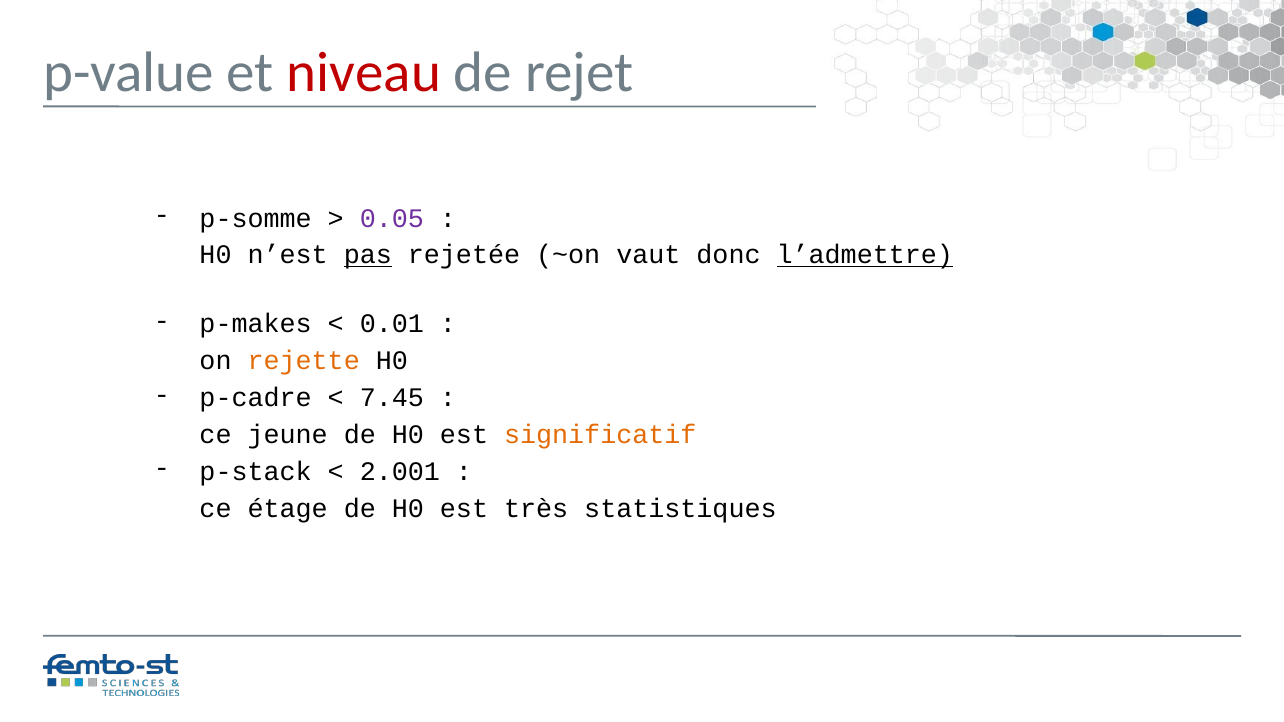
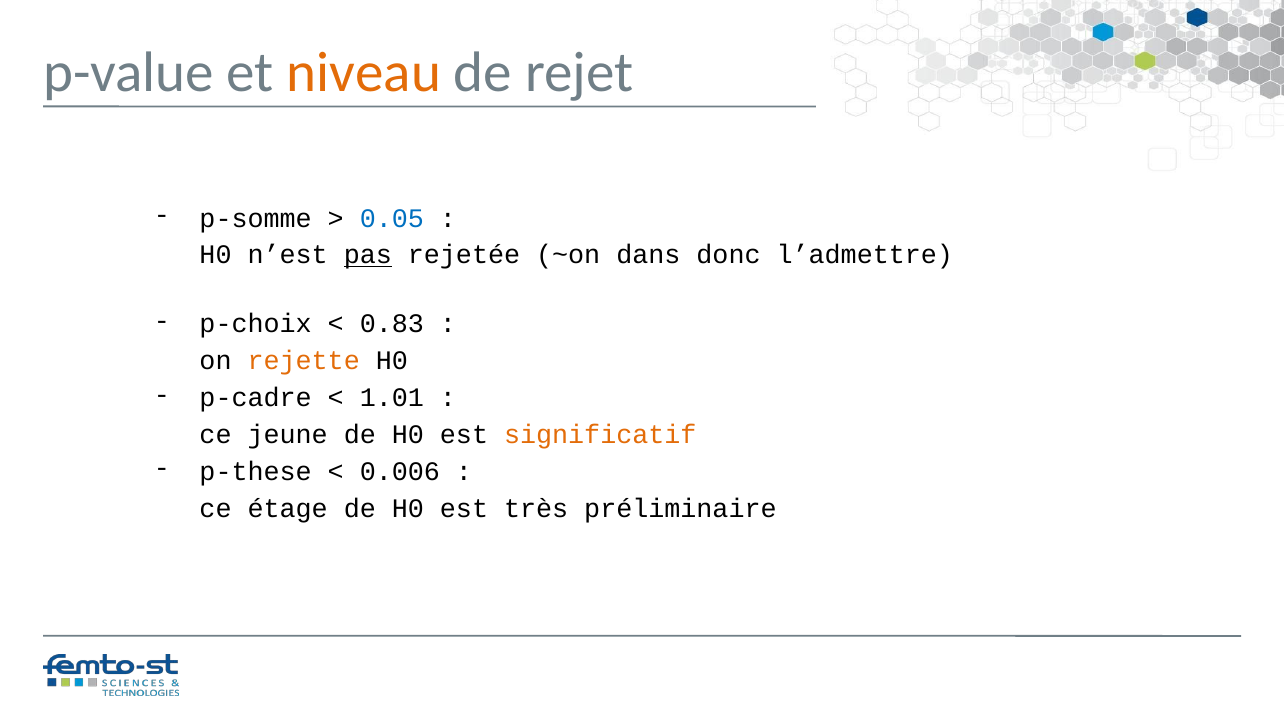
niveau colour: red -> orange
0.05 colour: purple -> blue
vaut: vaut -> dans
l’admettre underline: present -> none
p-makes: p-makes -> p-choix
0.01: 0.01 -> 0.83
7.45: 7.45 -> 1.01
p-stack: p-stack -> p-these
2.001: 2.001 -> 0.006
statistiques: statistiques -> préliminaire
